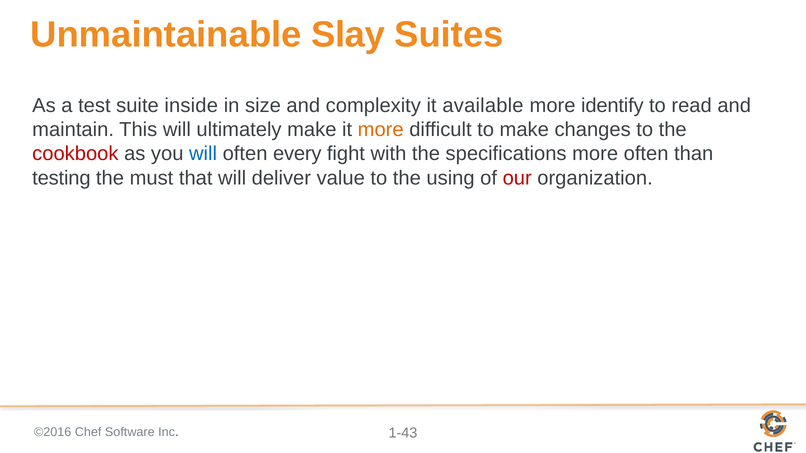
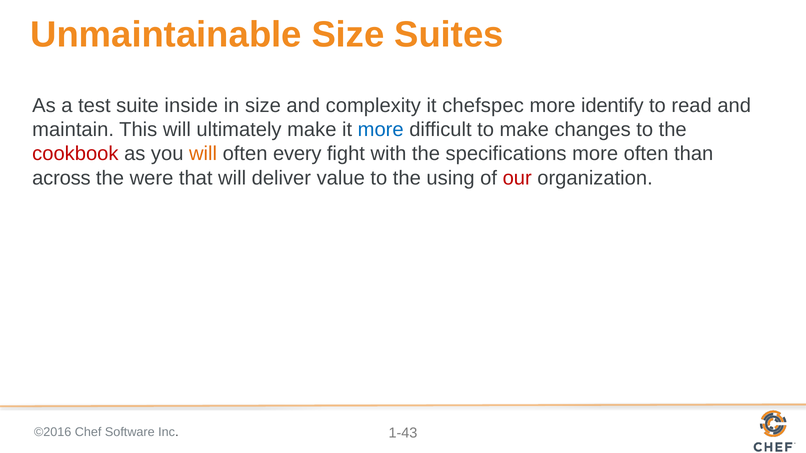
Unmaintainable Slay: Slay -> Size
available: available -> chefspec
more at (381, 130) colour: orange -> blue
will at (203, 154) colour: blue -> orange
testing: testing -> across
must: must -> were
